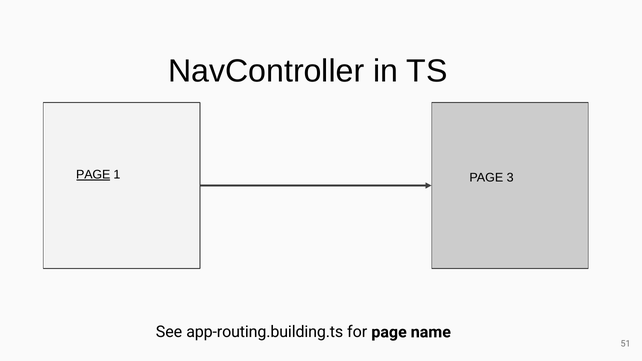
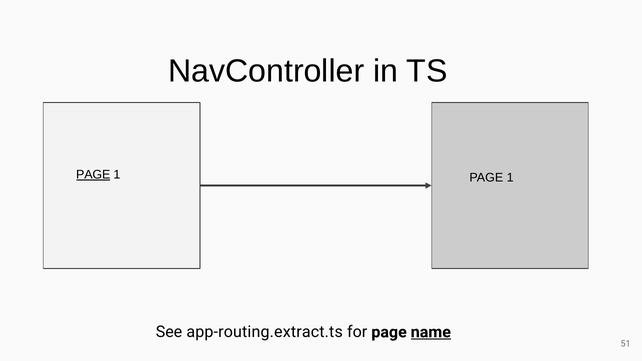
1 PAGE 3: 3 -> 1
app-routing.building.ts: app-routing.building.ts -> app-routing.extract.ts
name underline: none -> present
